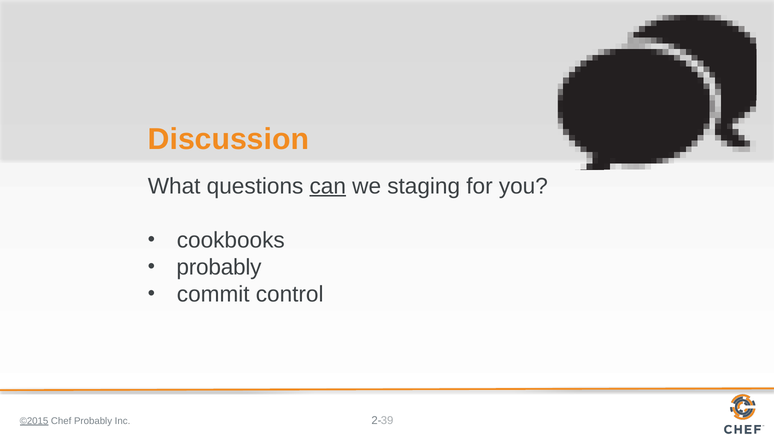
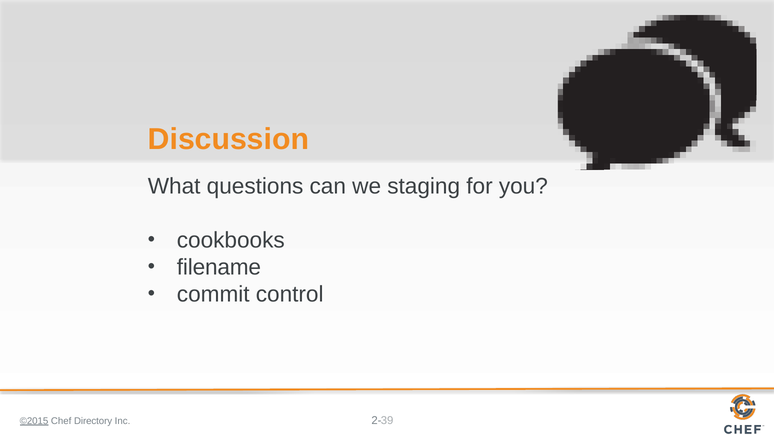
can underline: present -> none
probably at (219, 268): probably -> filename
Chef Probably: Probably -> Directory
